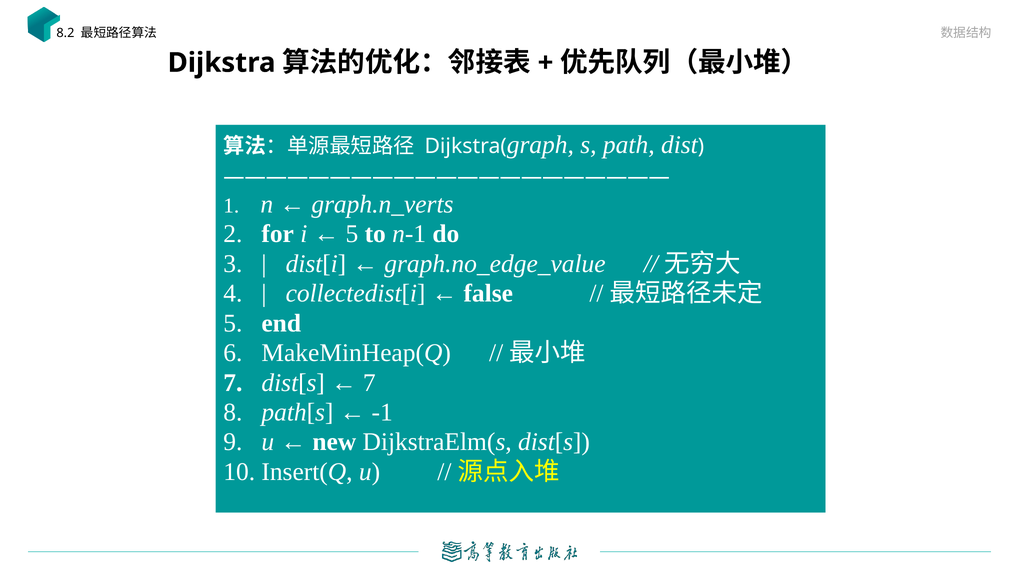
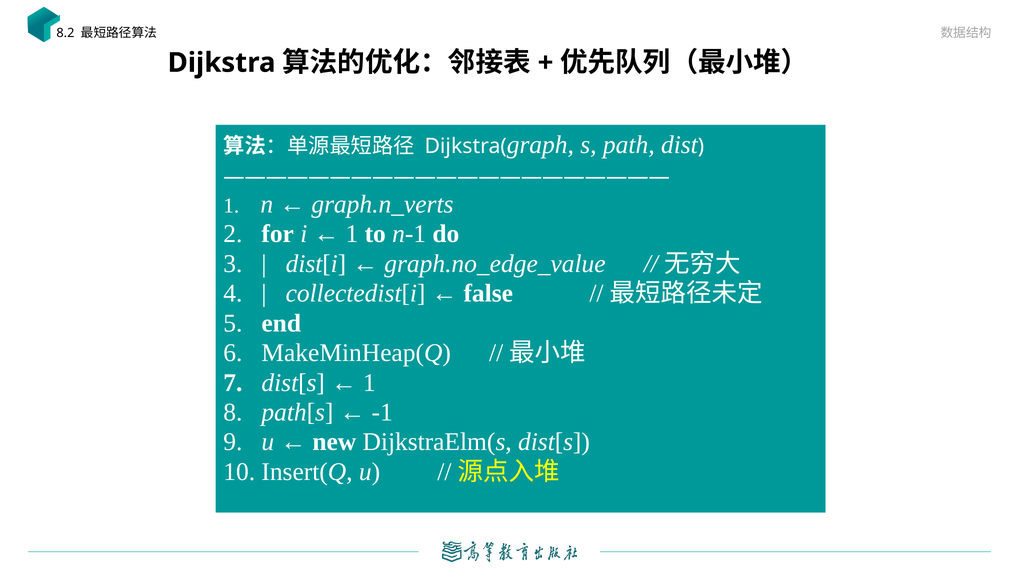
5 at (352, 234): 5 -> 1
7 at (369, 383): 7 -> 1
